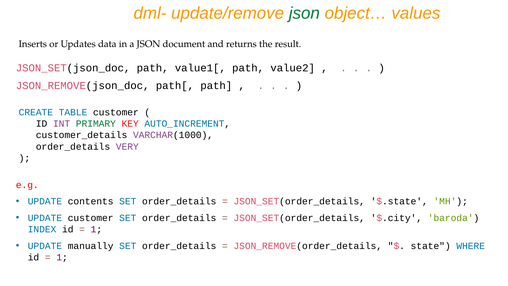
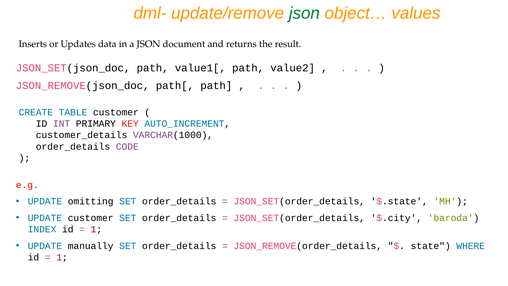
PRIMARY colour: green -> black
VERY: VERY -> CODE
contents: contents -> omitting
